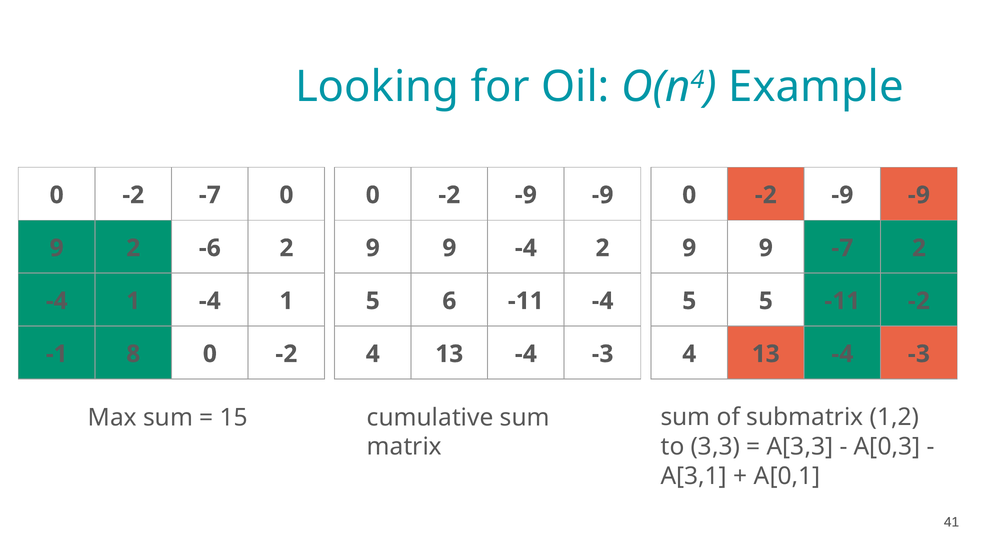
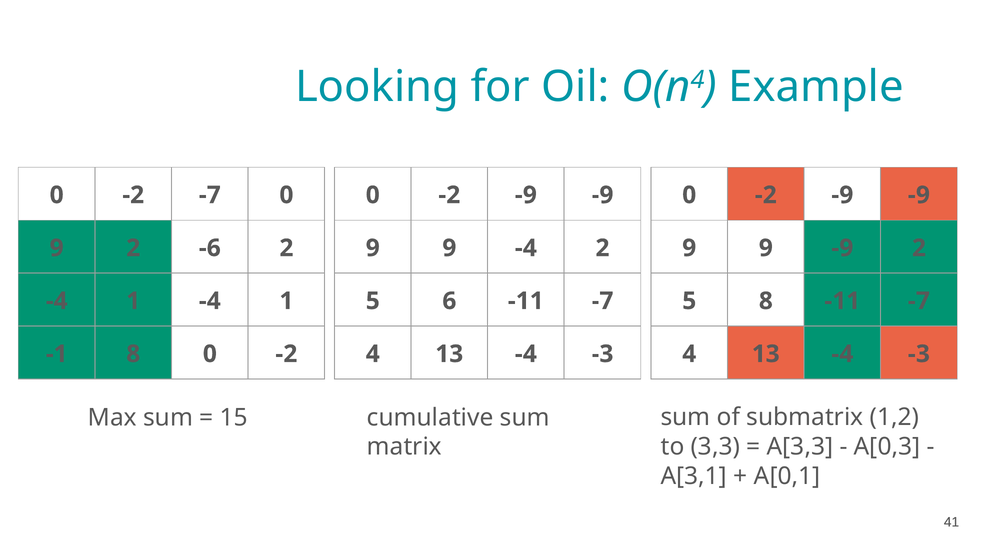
9 -7: -7 -> -9
6 -11 -4: -4 -> -7
5 5: 5 -> 8
-2 at (919, 301): -2 -> -7
